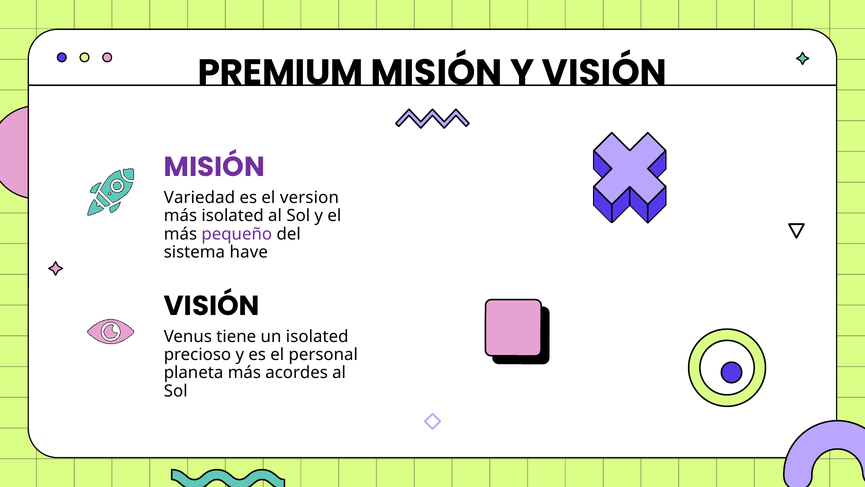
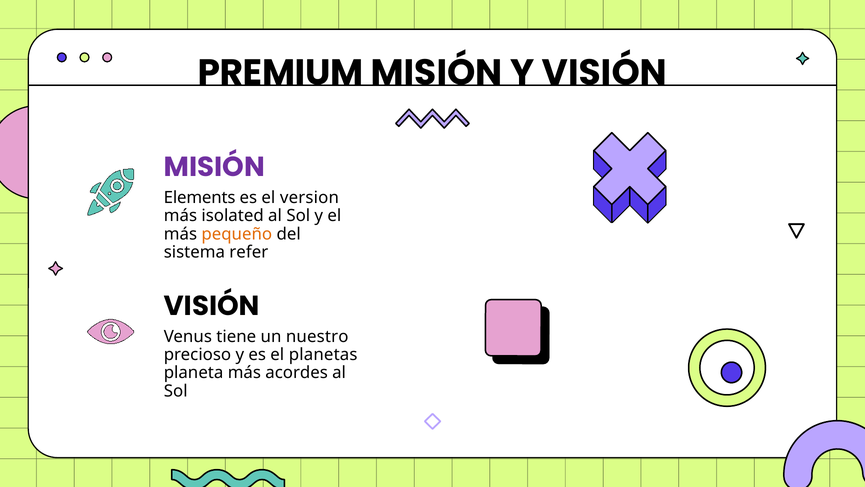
Variedad: Variedad -> Elements
pequeño colour: purple -> orange
have: have -> refer
un isolated: isolated -> nuestro
personal: personal -> planetas
